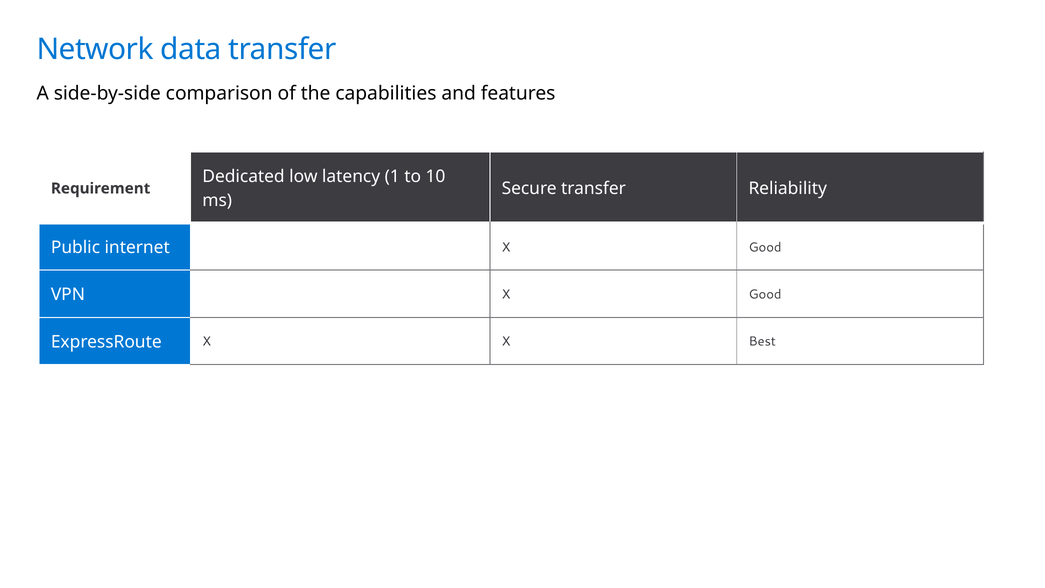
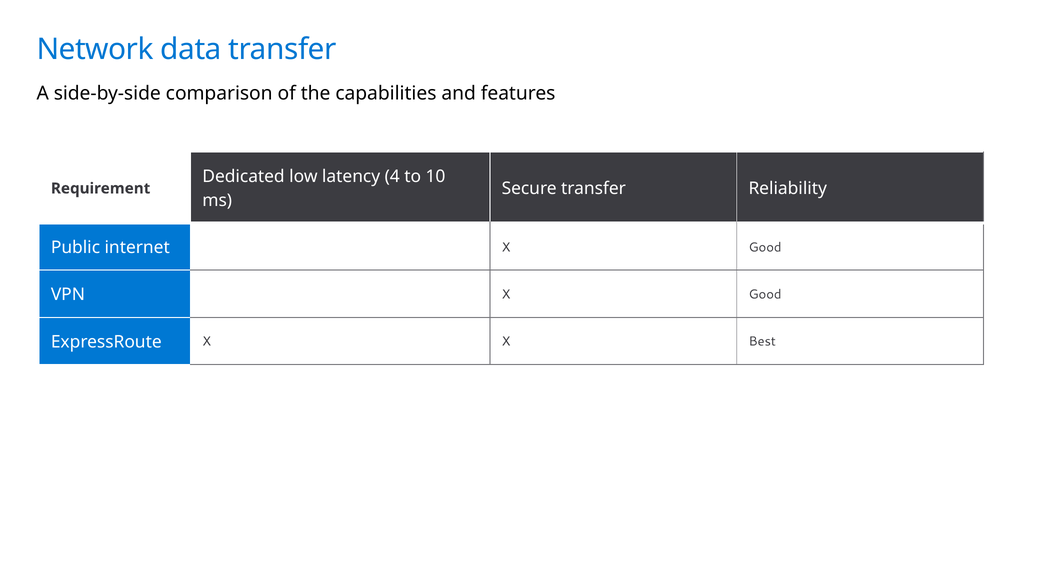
1: 1 -> 4
